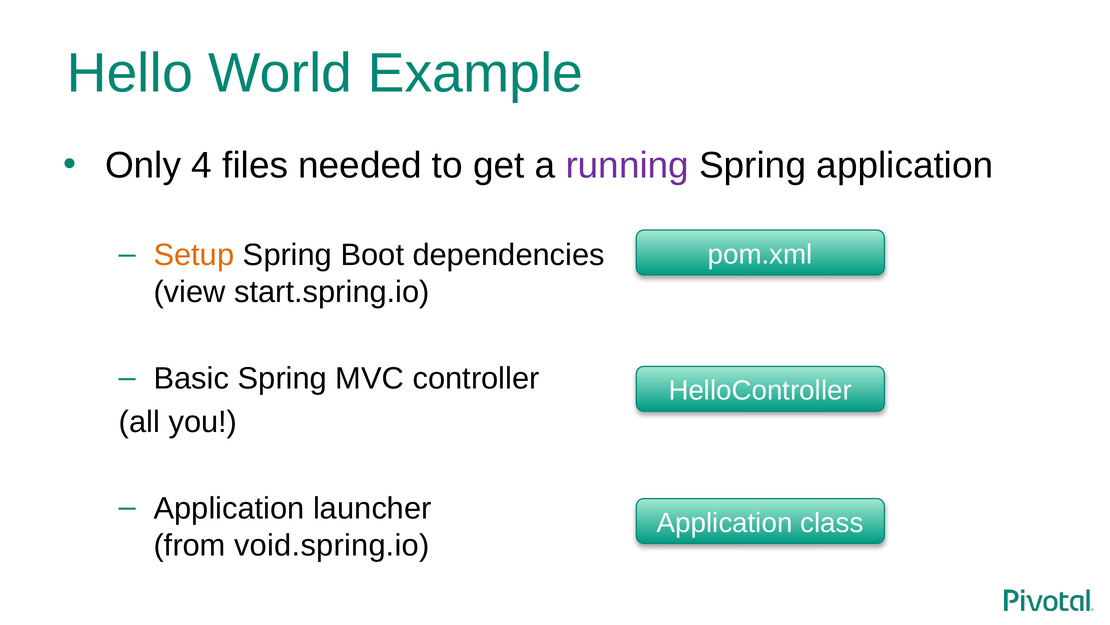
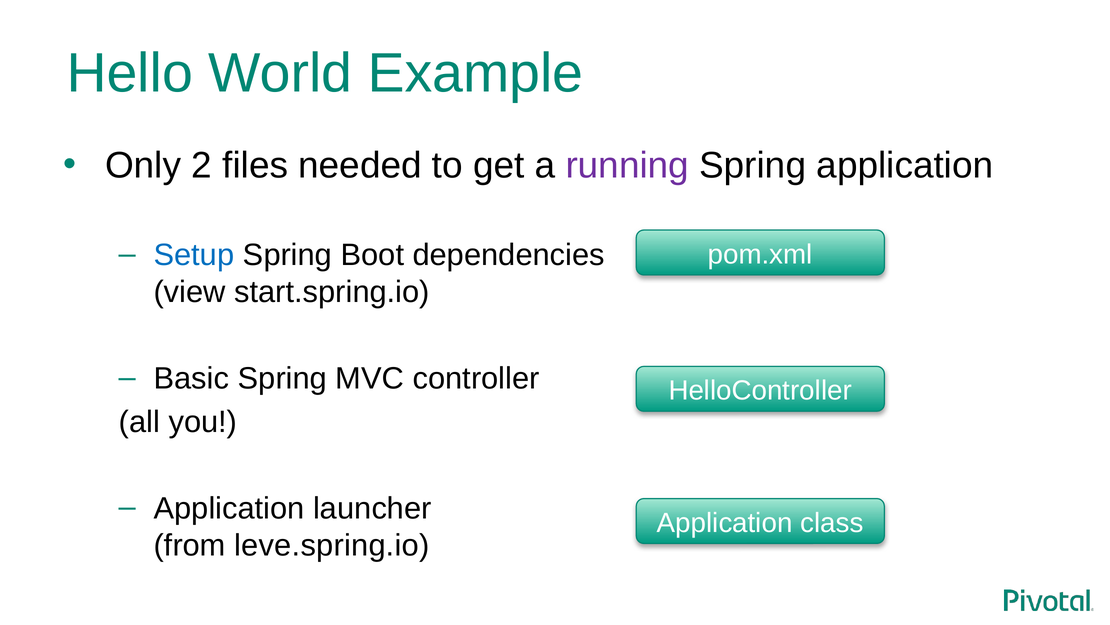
4: 4 -> 2
Setup colour: orange -> blue
void.spring.io: void.spring.io -> leve.spring.io
